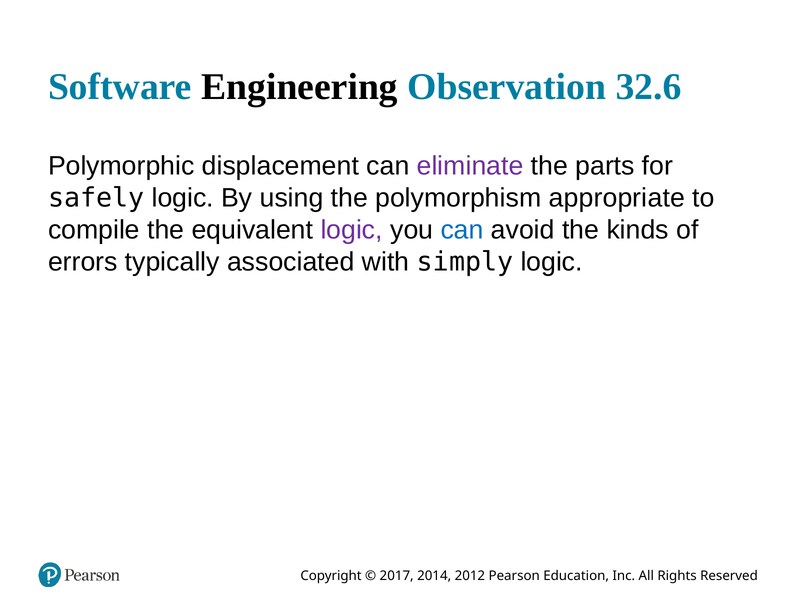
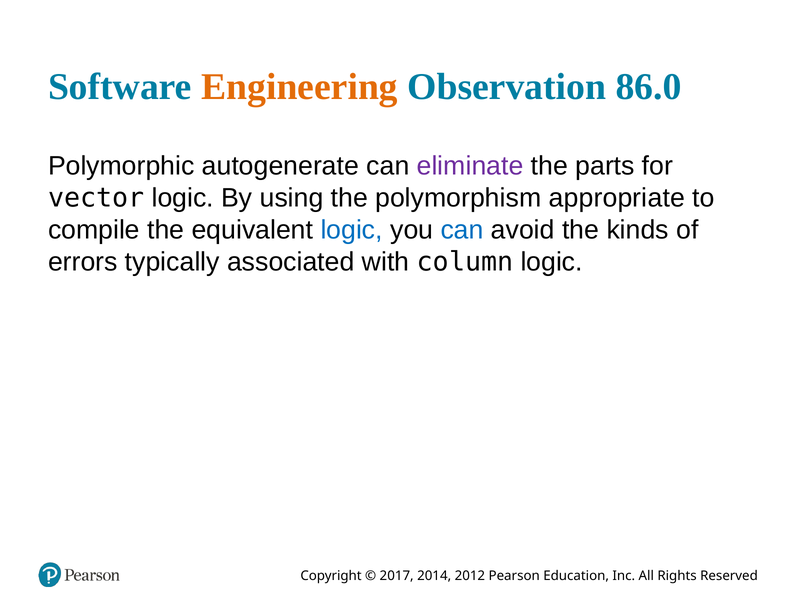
Engineering colour: black -> orange
32.6: 32.6 -> 86.0
displacement: displacement -> autogenerate
safely: safely -> vector
logic at (352, 230) colour: purple -> blue
simply: simply -> column
